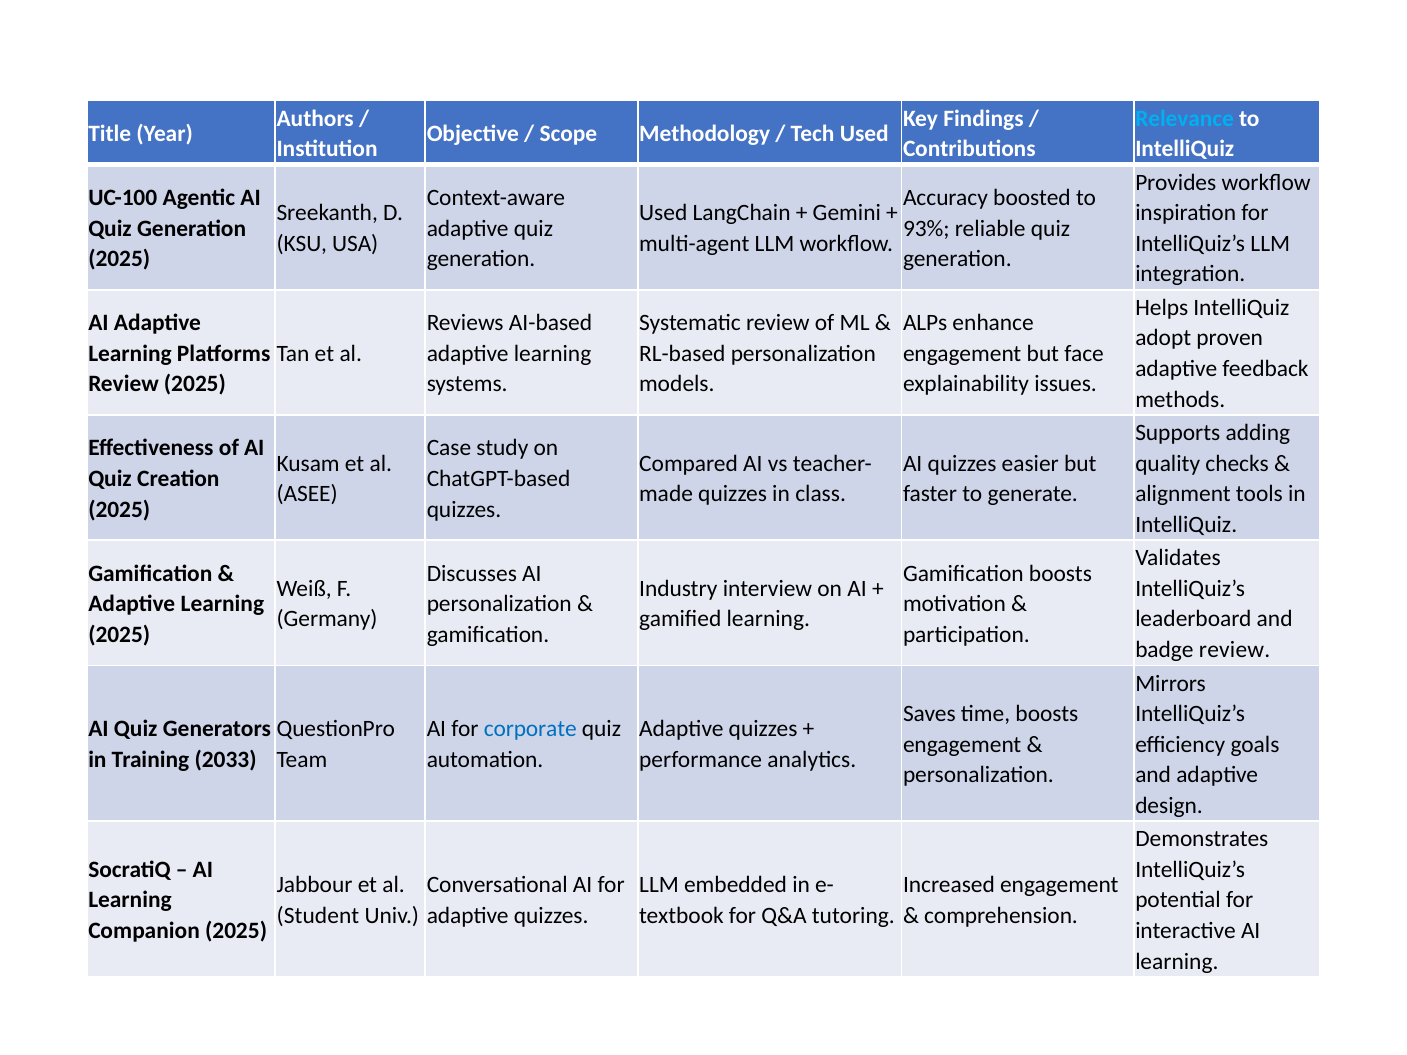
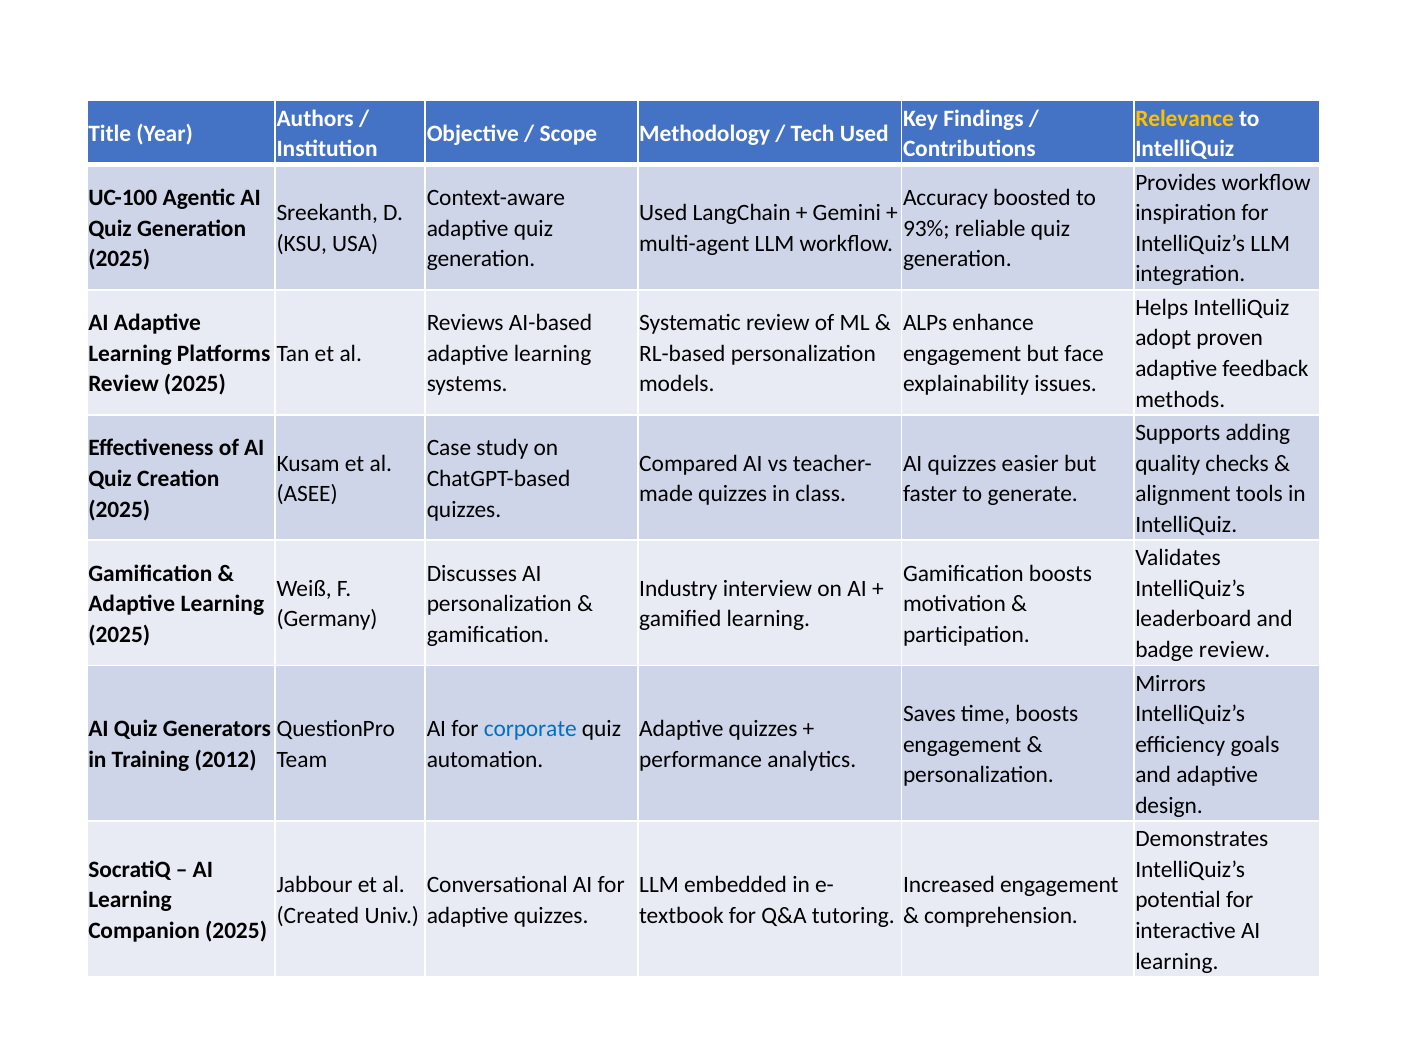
Relevance colour: light blue -> yellow
2033: 2033 -> 2012
Student: Student -> Created
